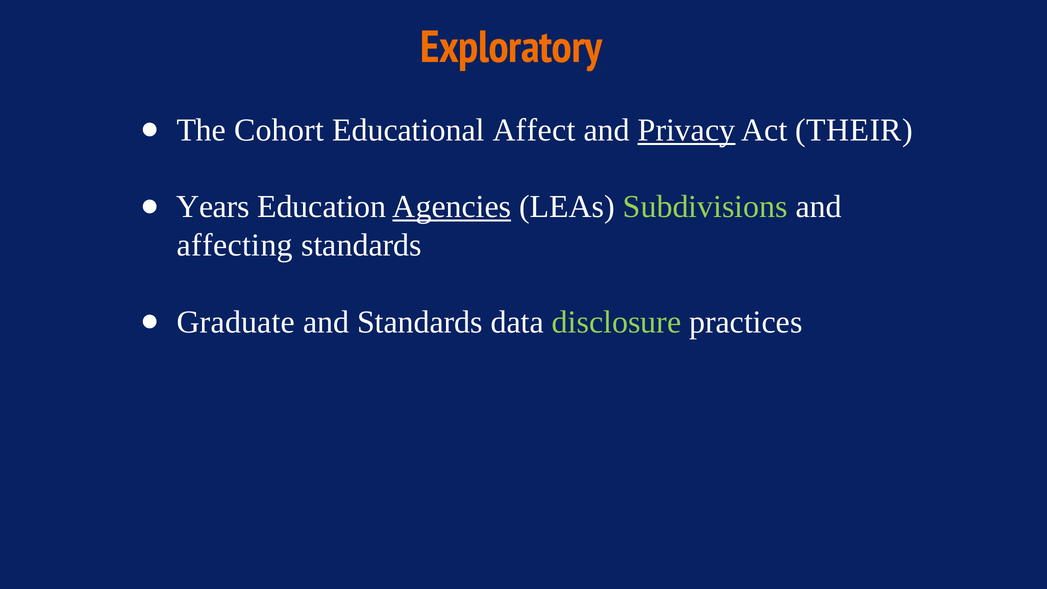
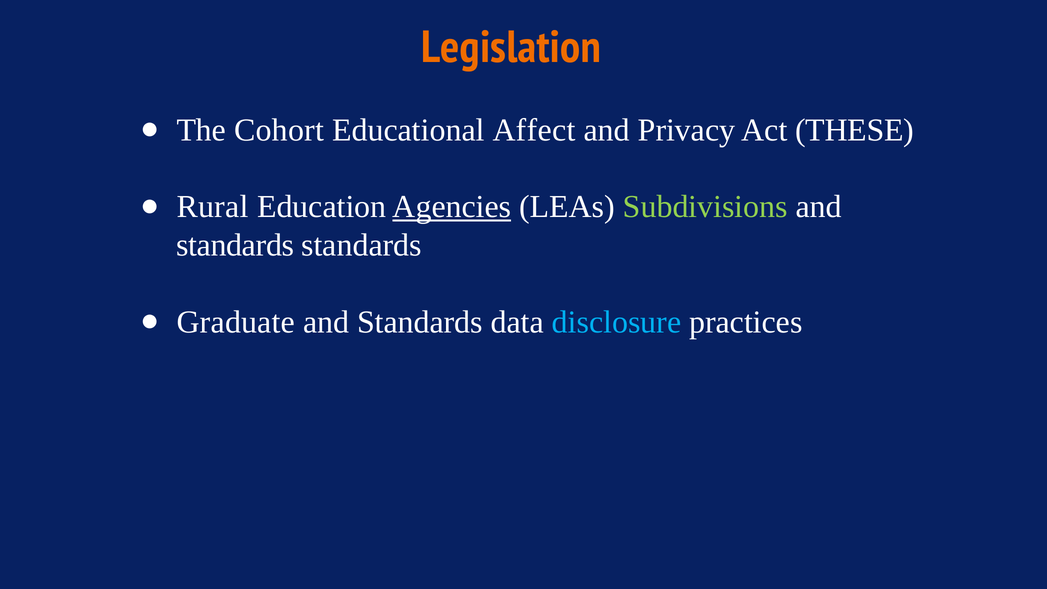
Exploratory: Exploratory -> Legislation
Privacy underline: present -> none
THEIR: THEIR -> THESE
Years: Years -> Rural
affecting at (235, 245): affecting -> standards
disclosure colour: light green -> light blue
